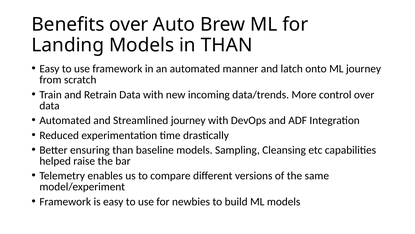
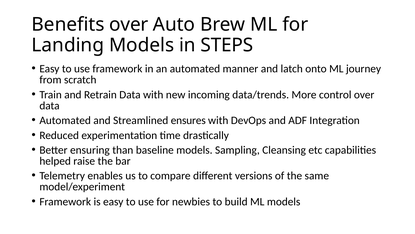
in THAN: THAN -> STEPS
Streamlined journey: journey -> ensures
